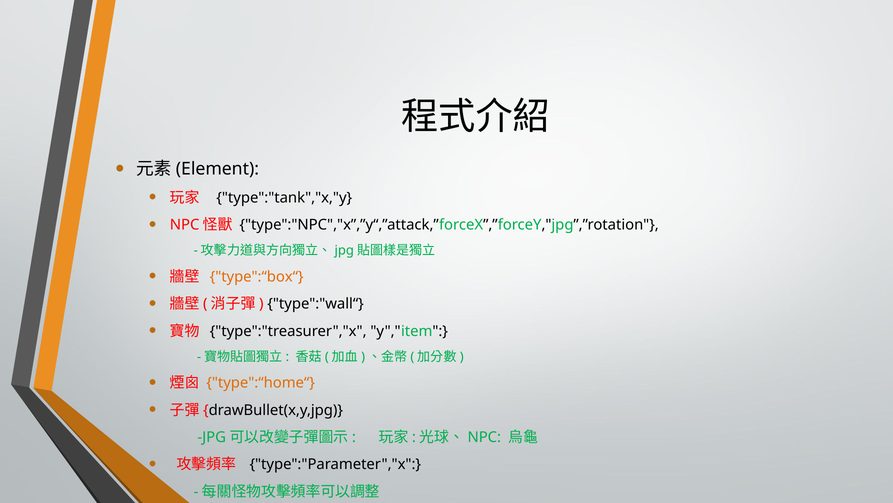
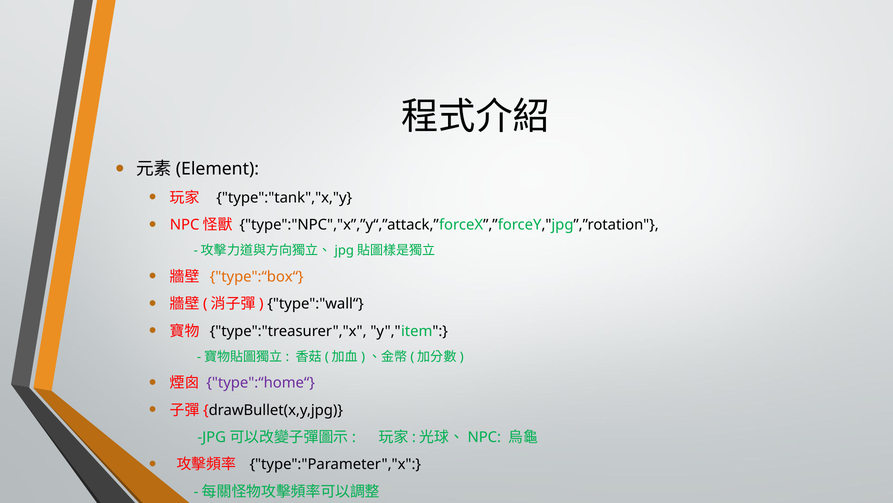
type":“home“ colour: orange -> purple
